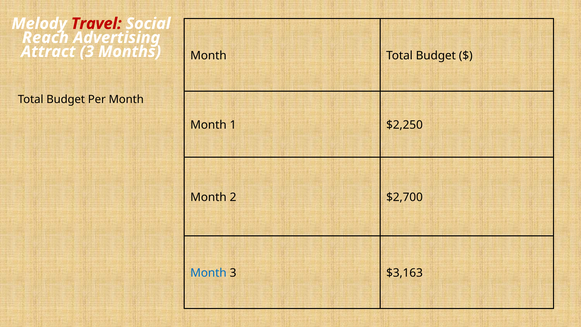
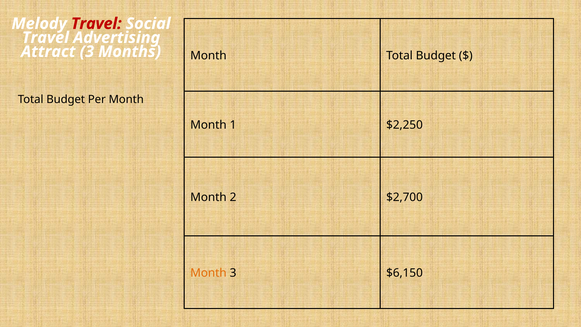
Reach at (45, 38): Reach -> Travel
Month at (208, 273) colour: blue -> orange
$3,163: $3,163 -> $6,150
